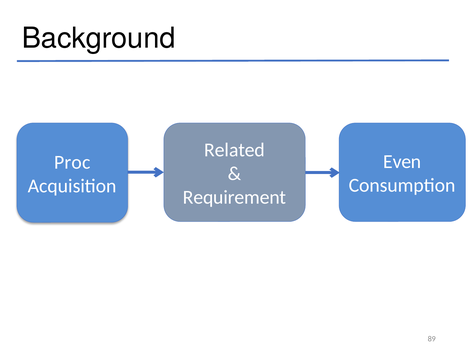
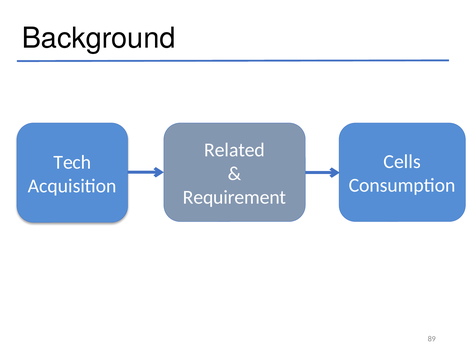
Even: Even -> Cells
Proc: Proc -> Tech
